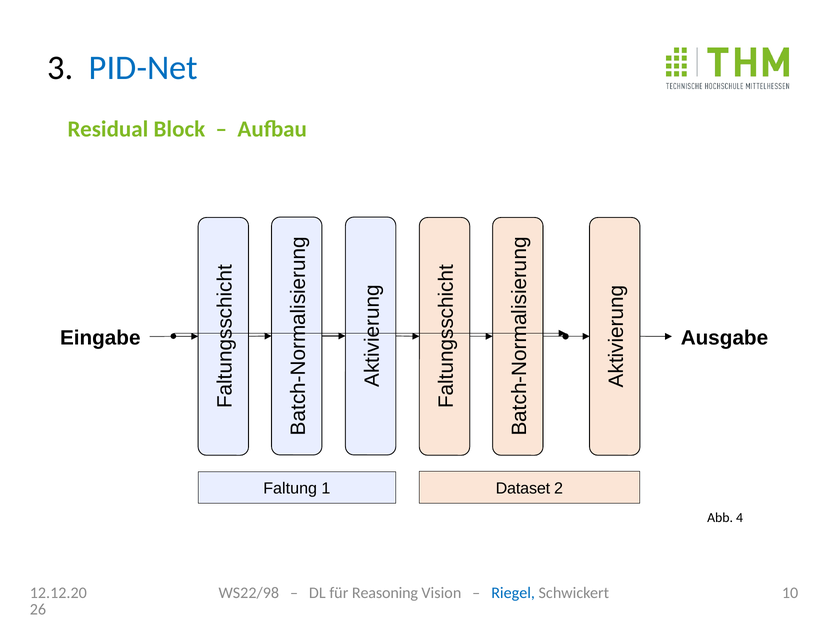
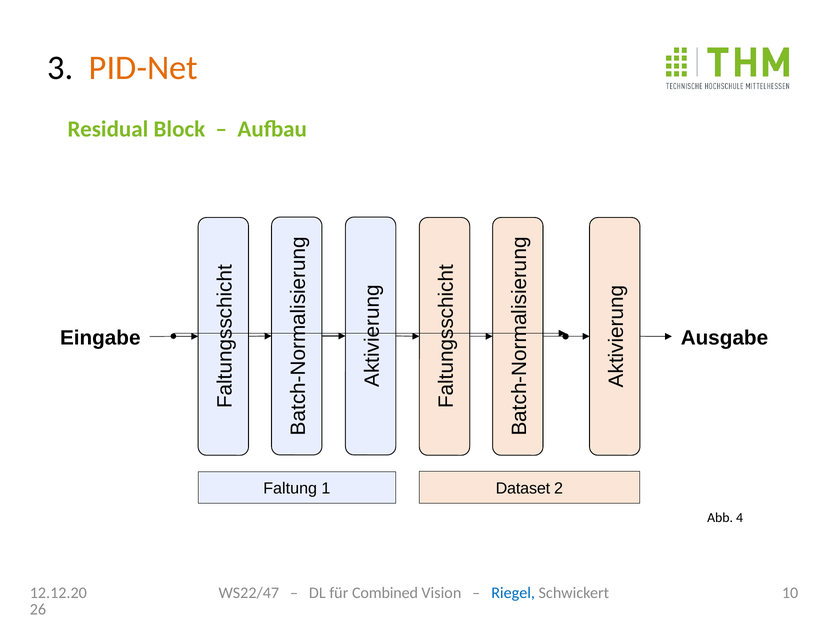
PID-Net colour: blue -> orange
WS22/98: WS22/98 -> WS22/47
Reasoning: Reasoning -> Combined
